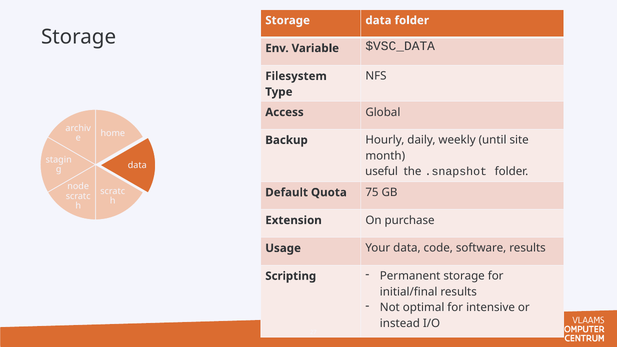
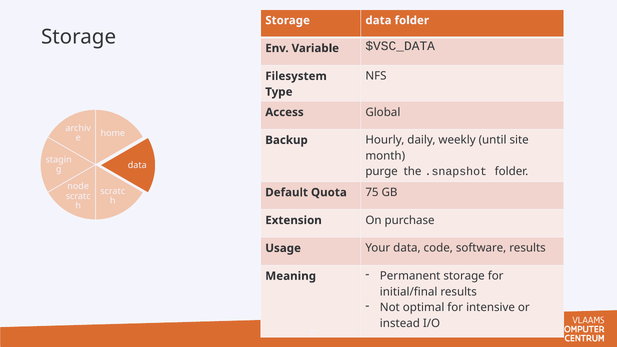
useful: useful -> purge
Scripting: Scripting -> Meaning
